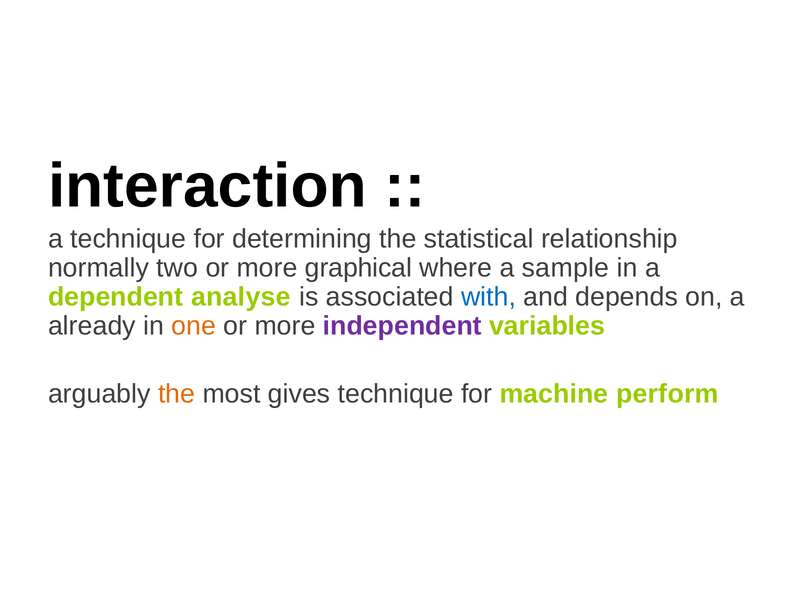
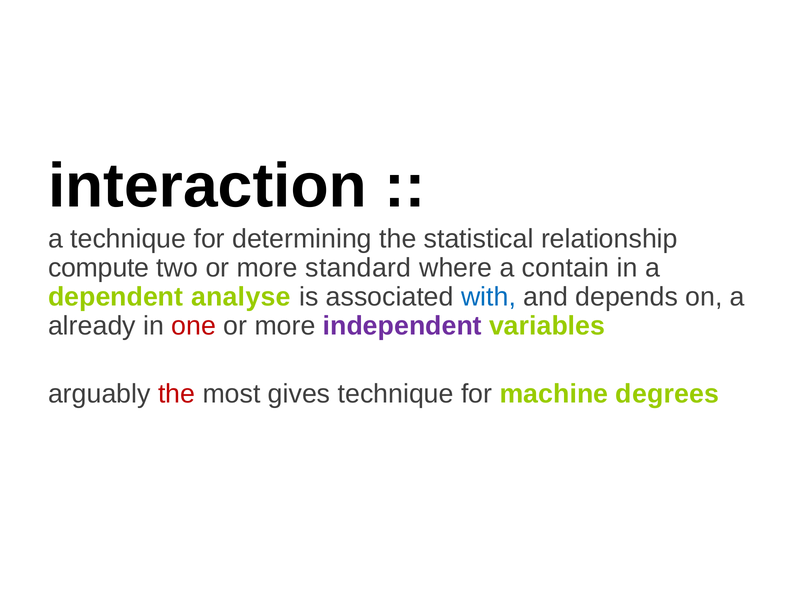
normally: normally -> compute
graphical: graphical -> standard
sample: sample -> contain
one colour: orange -> red
the at (177, 394) colour: orange -> red
perform: perform -> degrees
